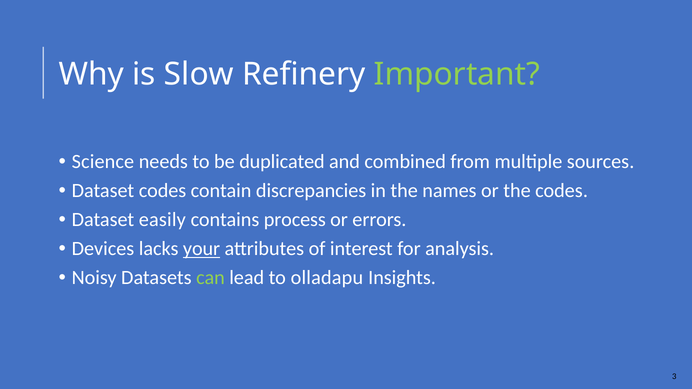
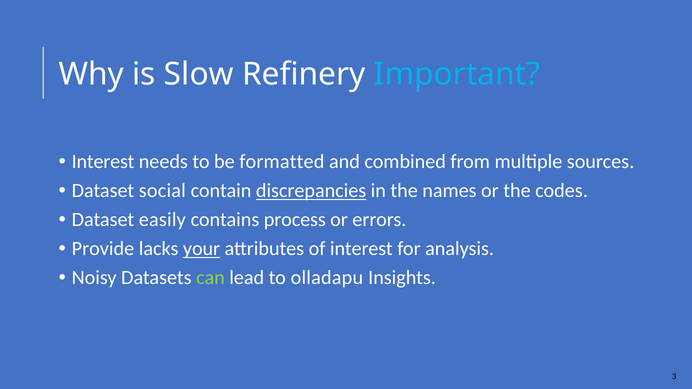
Important colour: light green -> light blue
Science at (103, 162): Science -> Interest
duplicated: duplicated -> formatted
Dataset codes: codes -> social
discrepancies underline: none -> present
Devices: Devices -> Provide
